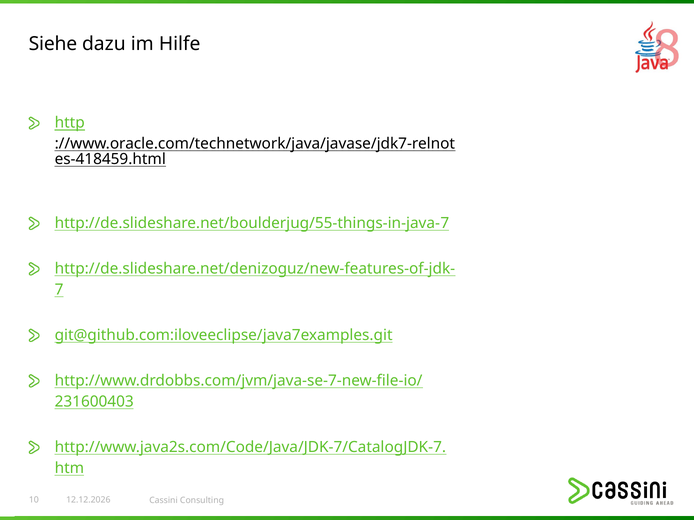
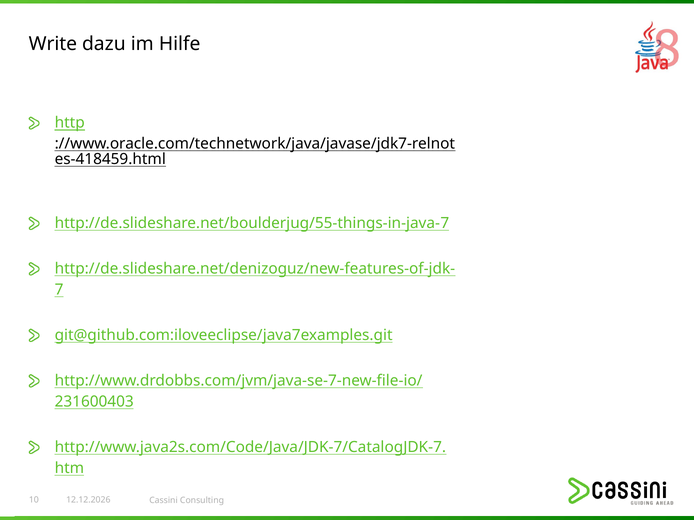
Siehe: Siehe -> Write
